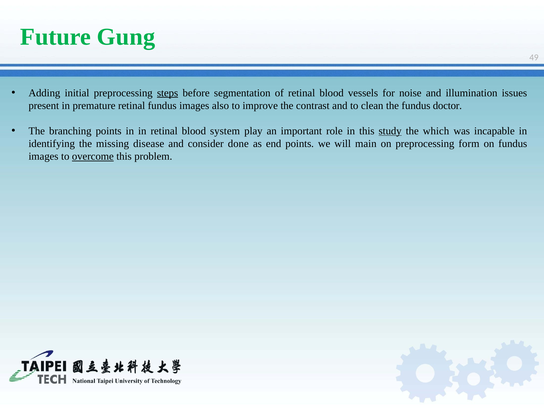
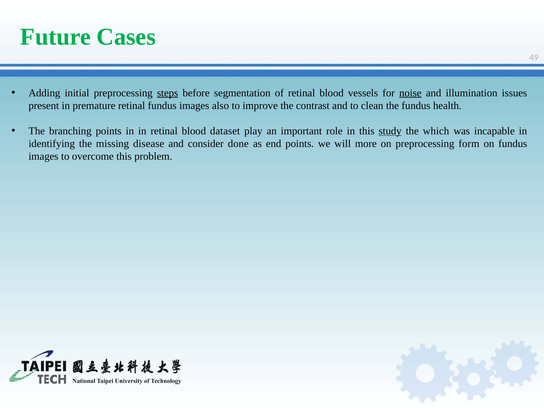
Gung: Gung -> Cases
noise underline: none -> present
doctor: doctor -> health
system: system -> dataset
main: main -> more
overcome underline: present -> none
